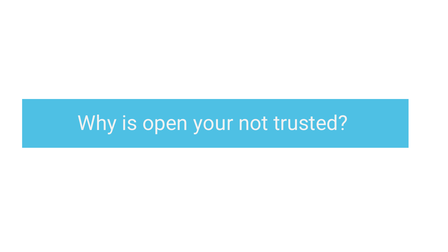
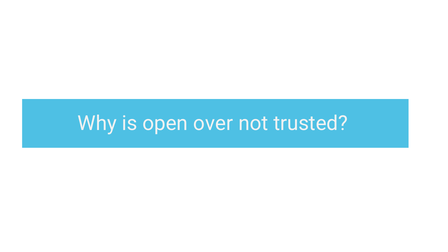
your: your -> over
